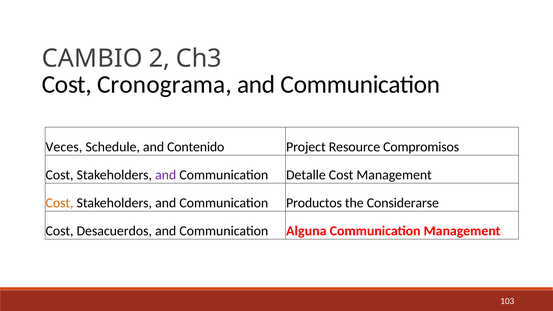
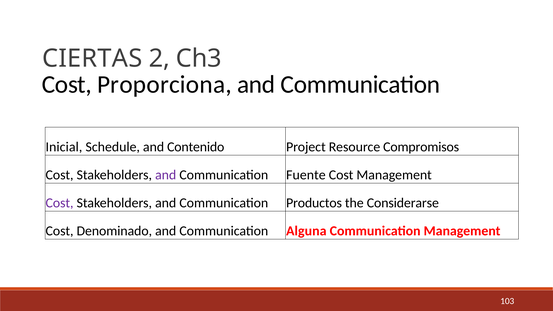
CAMBIO: CAMBIO -> CIERTAS
Cronograma: Cronograma -> Proporciona
Veces: Veces -> Inicial
Detalle: Detalle -> Fuente
Cost at (60, 203) colour: orange -> purple
Desacuerdos: Desacuerdos -> Denominado
